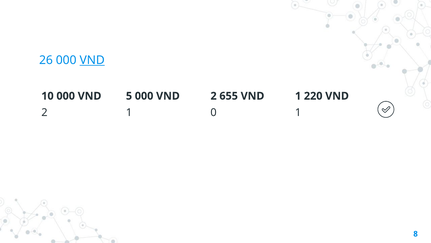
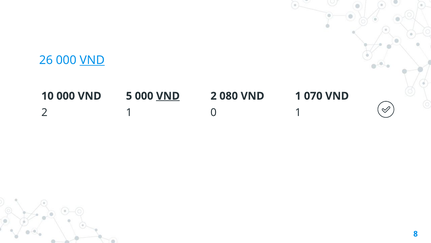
VND at (168, 96) underline: none -> present
655: 655 -> 080
220: 220 -> 070
